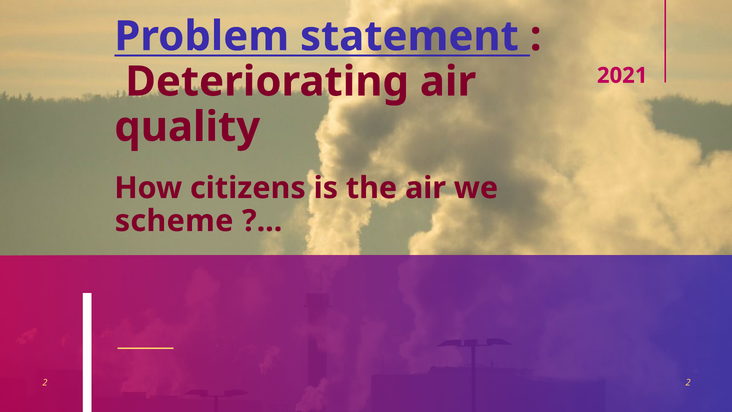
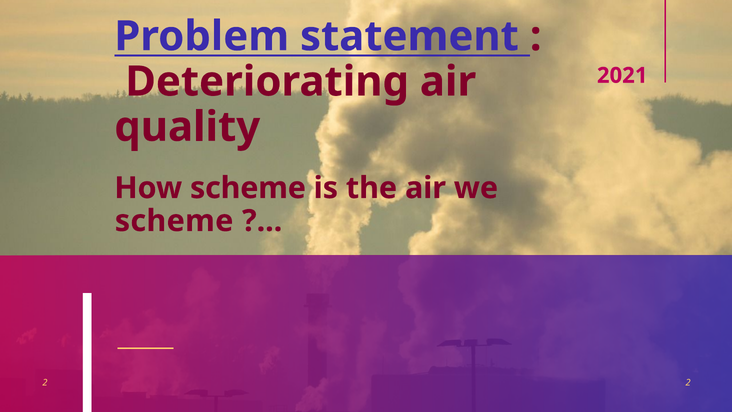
How citizens: citizens -> scheme
